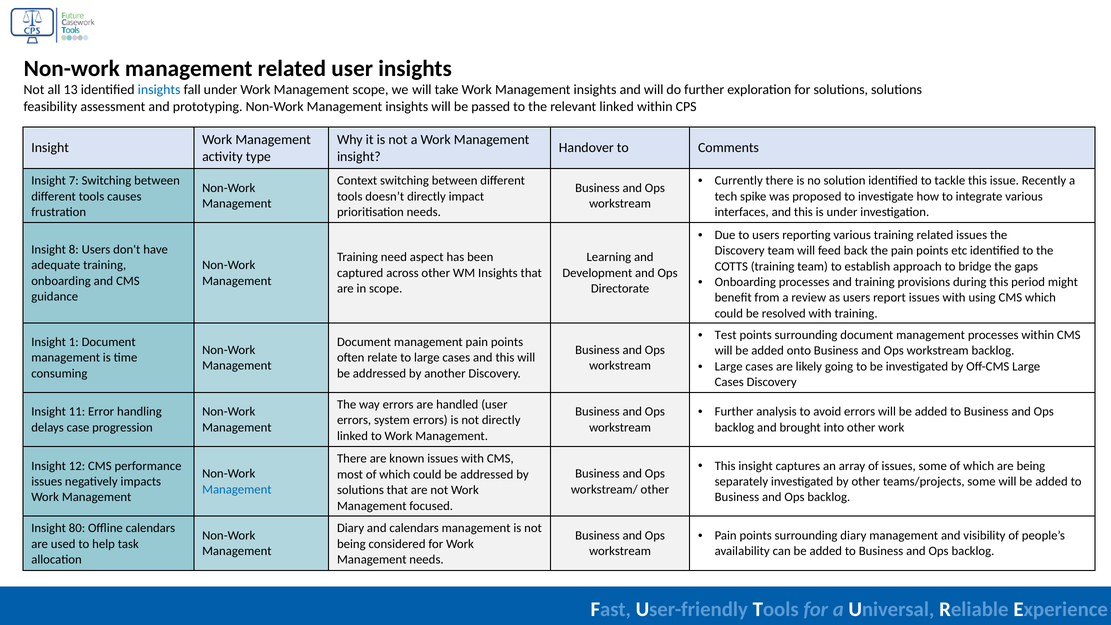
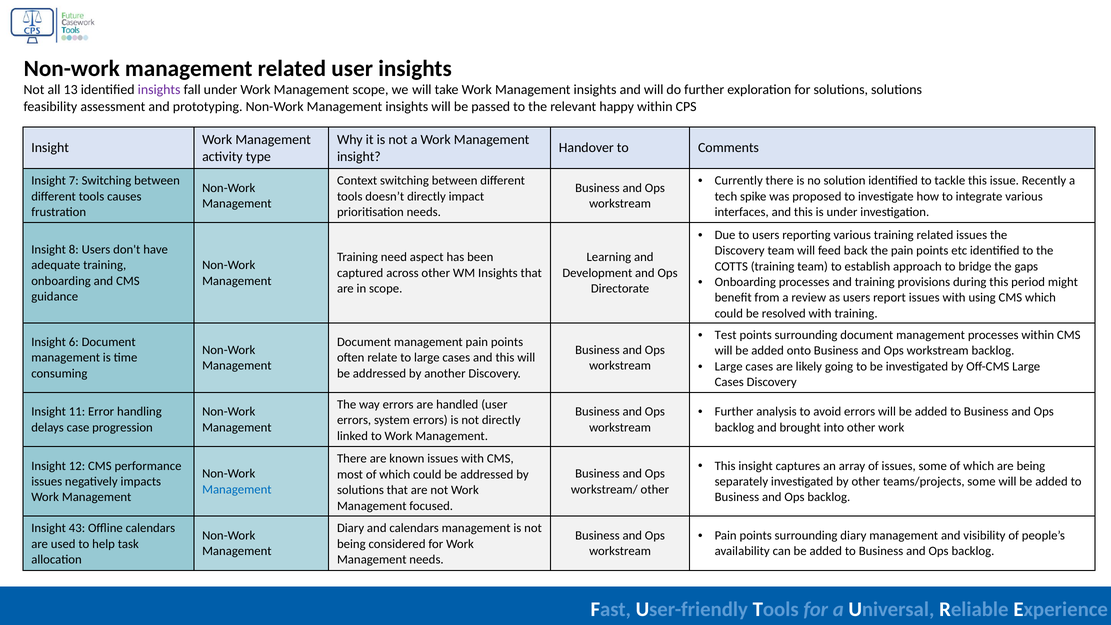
insights at (159, 90) colour: blue -> purple
relevant linked: linked -> happy
1: 1 -> 6
80: 80 -> 43
